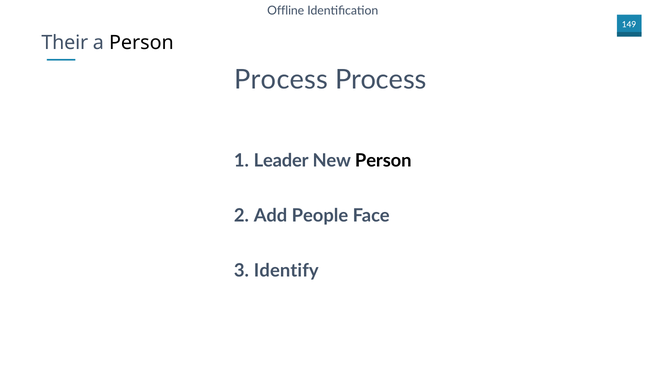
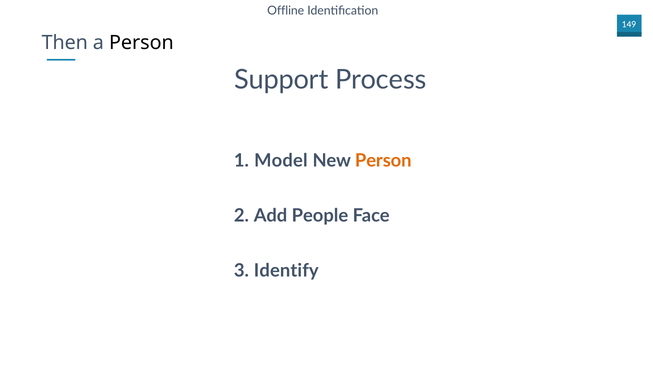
Their: Their -> Then
Process at (281, 80): Process -> Support
Leader: Leader -> Model
Person at (383, 161) colour: black -> orange
